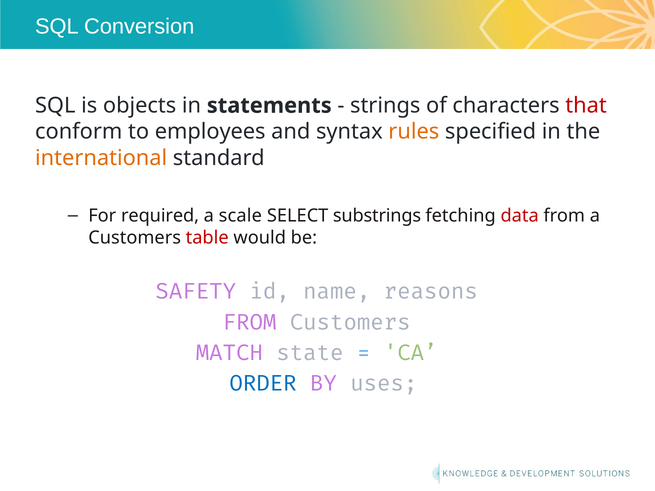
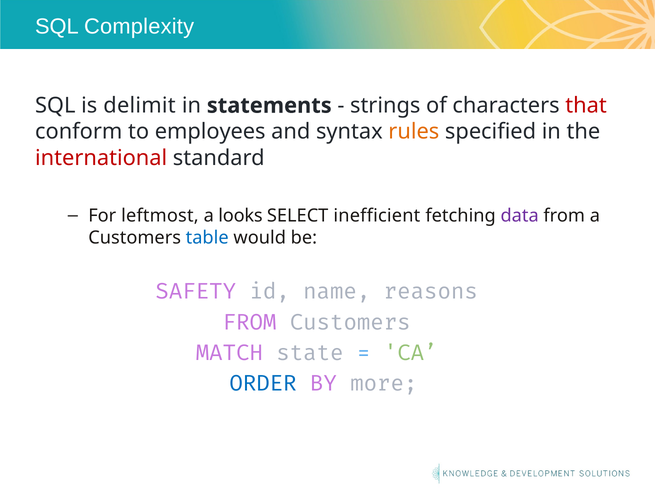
Conversion: Conversion -> Complexity
objects: objects -> delimit
international colour: orange -> red
required: required -> leftmost
scale: scale -> looks
substrings: substrings -> inefficient
data colour: red -> purple
table colour: red -> blue
uses: uses -> more
